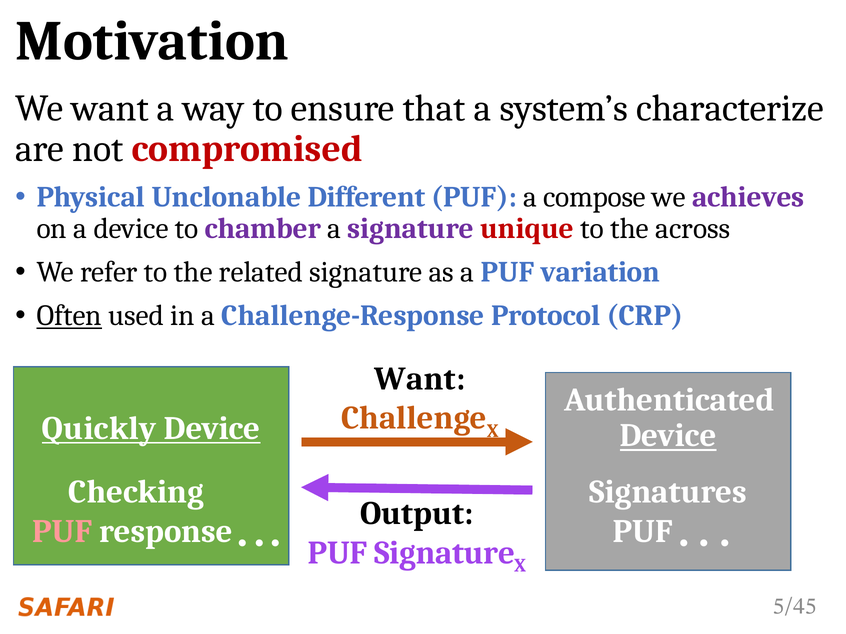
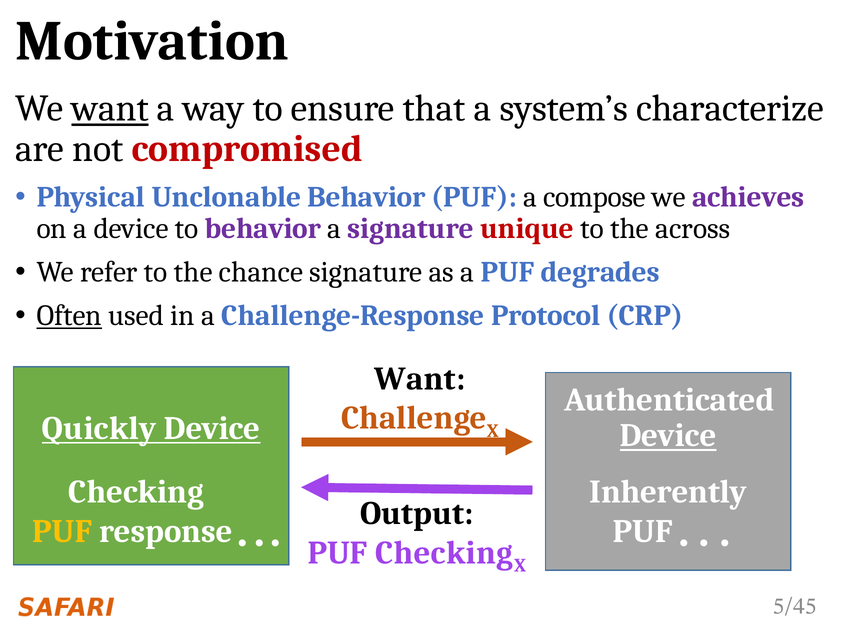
want at (110, 109) underline: none -> present
Unclonable Different: Different -> Behavior
to chamber: chamber -> behavior
related: related -> chance
variation: variation -> degrades
Signatures: Signatures -> Inherently
PUF at (62, 532) colour: pink -> yellow
PUF Signature: Signature -> Checking
